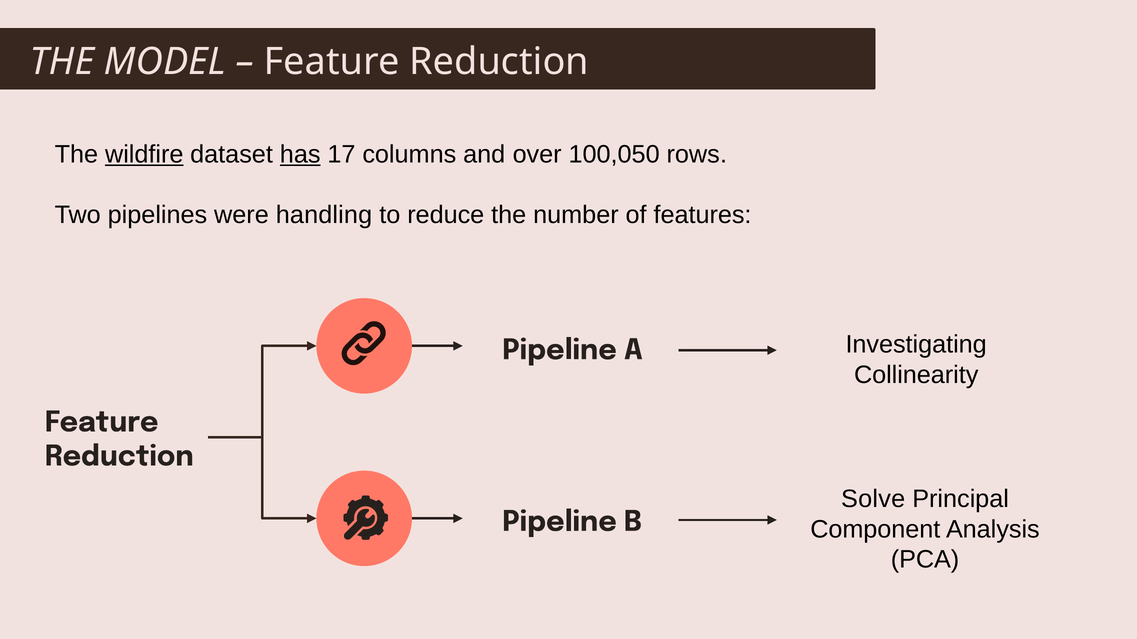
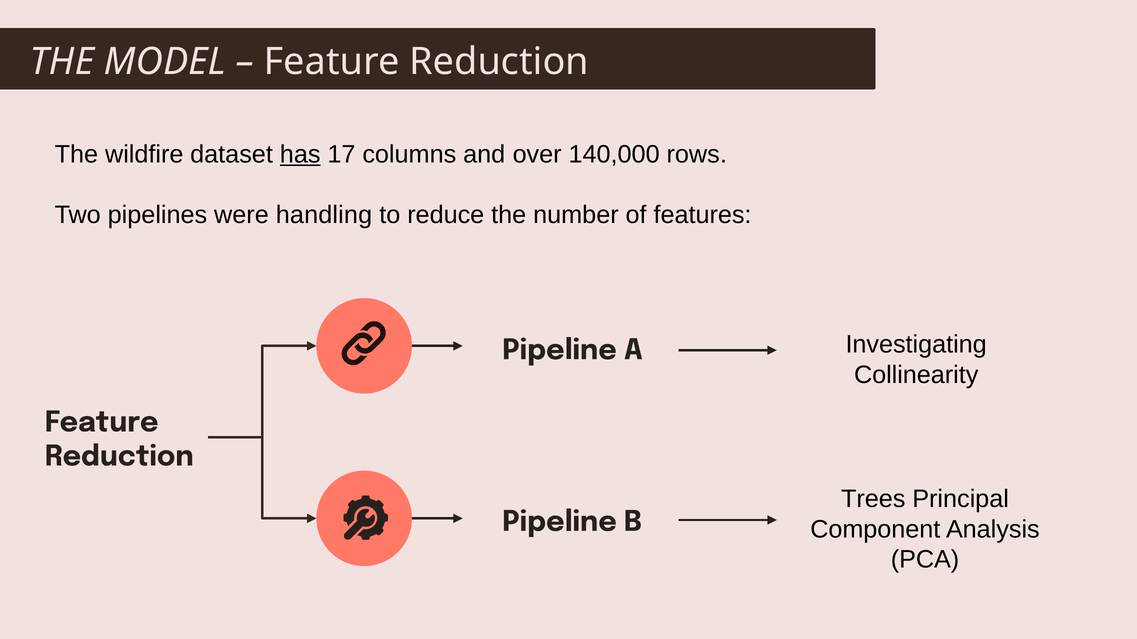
wildfire underline: present -> none
100,050: 100,050 -> 140,000
Solve: Solve -> Trees
